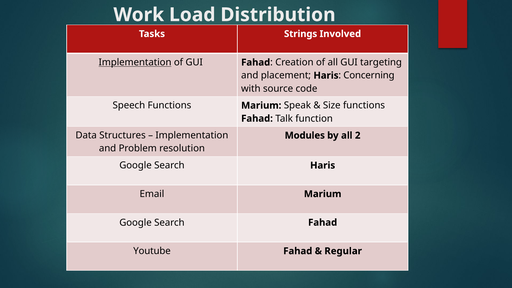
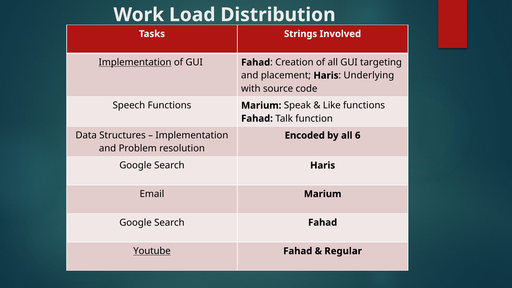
Concerning: Concerning -> Underlying
Size: Size -> Like
Modules: Modules -> Encoded
2: 2 -> 6
Youtube underline: none -> present
